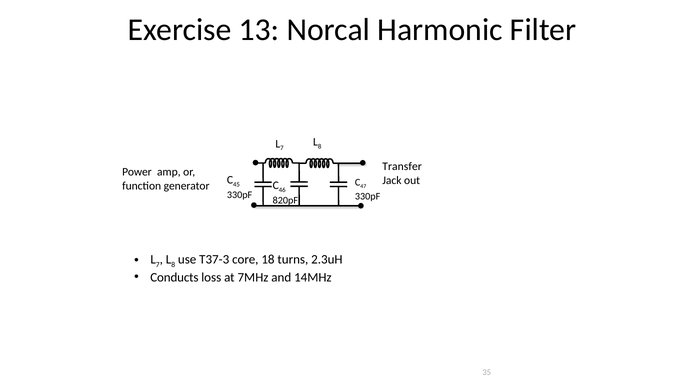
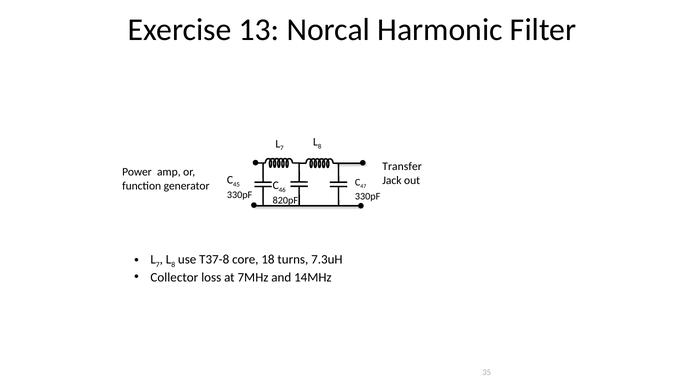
T37-3: T37-3 -> T37-8
2.3uH: 2.3uH -> 7.3uH
Conducts: Conducts -> Collector
